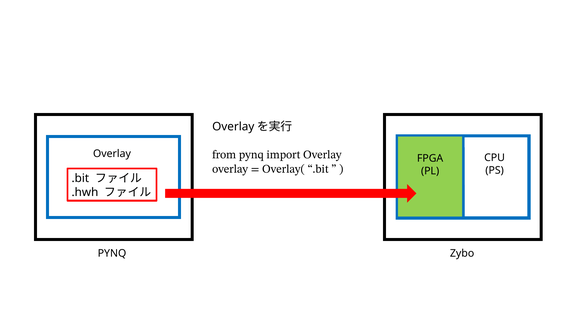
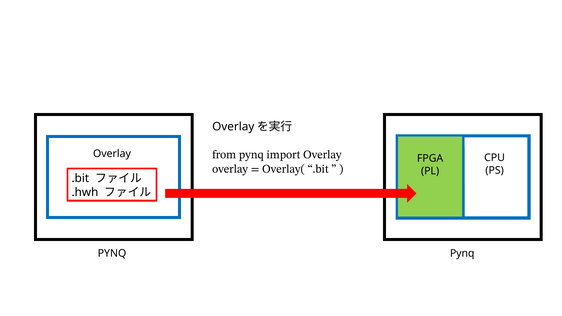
PYNQ Zybo: Zybo -> Pynq
